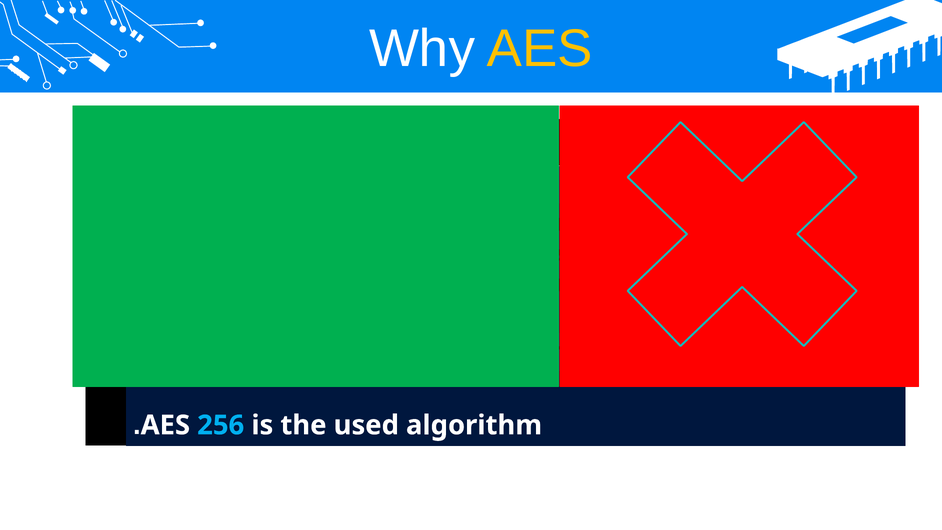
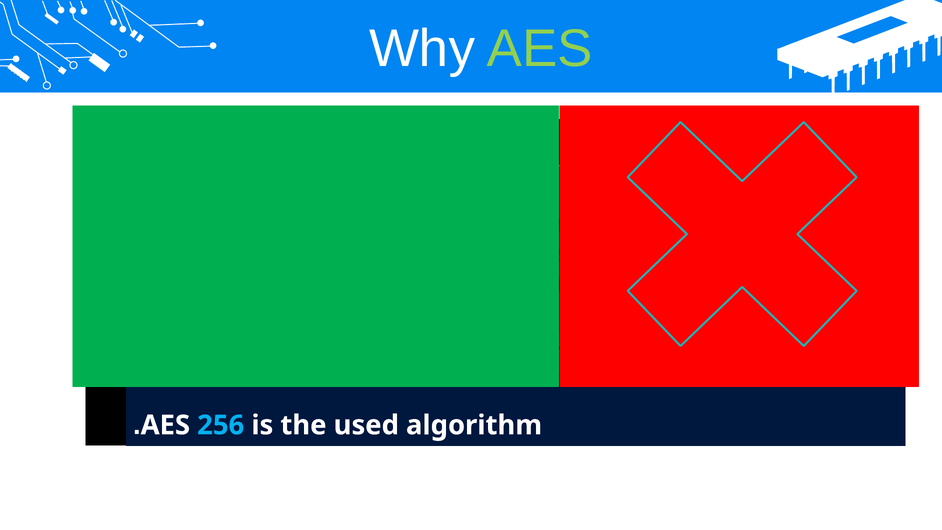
AES at (540, 49) colour: yellow -> light green
